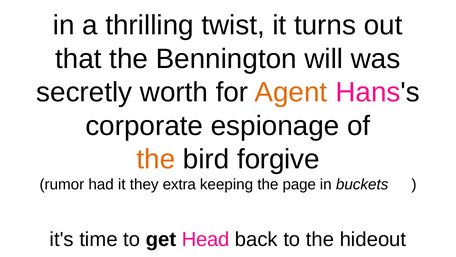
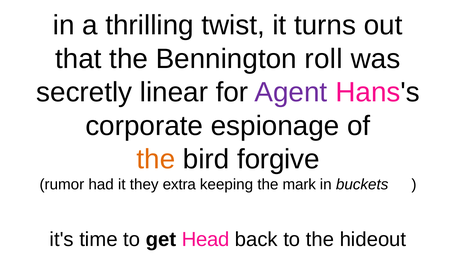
will: will -> roll
worth: worth -> linear
Agent colour: orange -> purple
page: page -> mark
